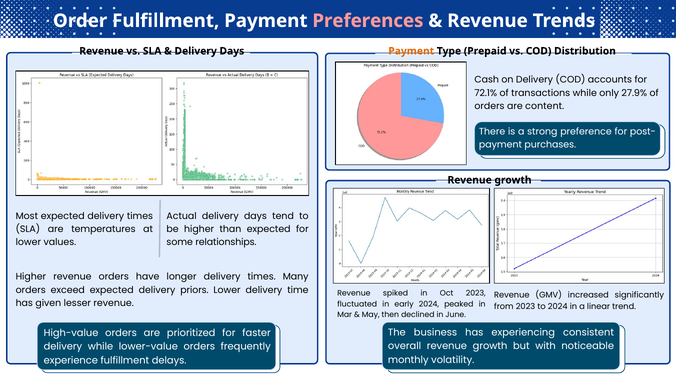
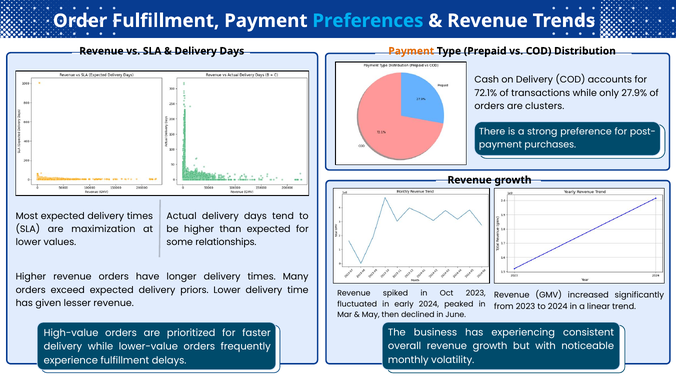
Preferences colour: pink -> light blue
content: content -> clusters
temperatures: temperatures -> maximization
